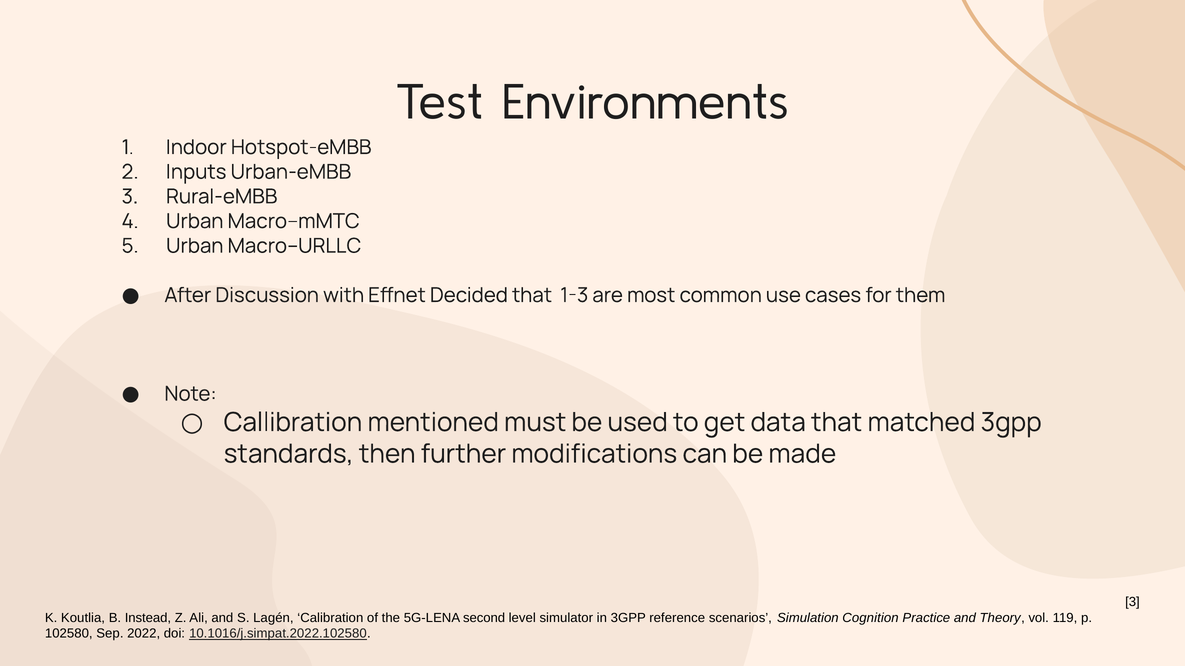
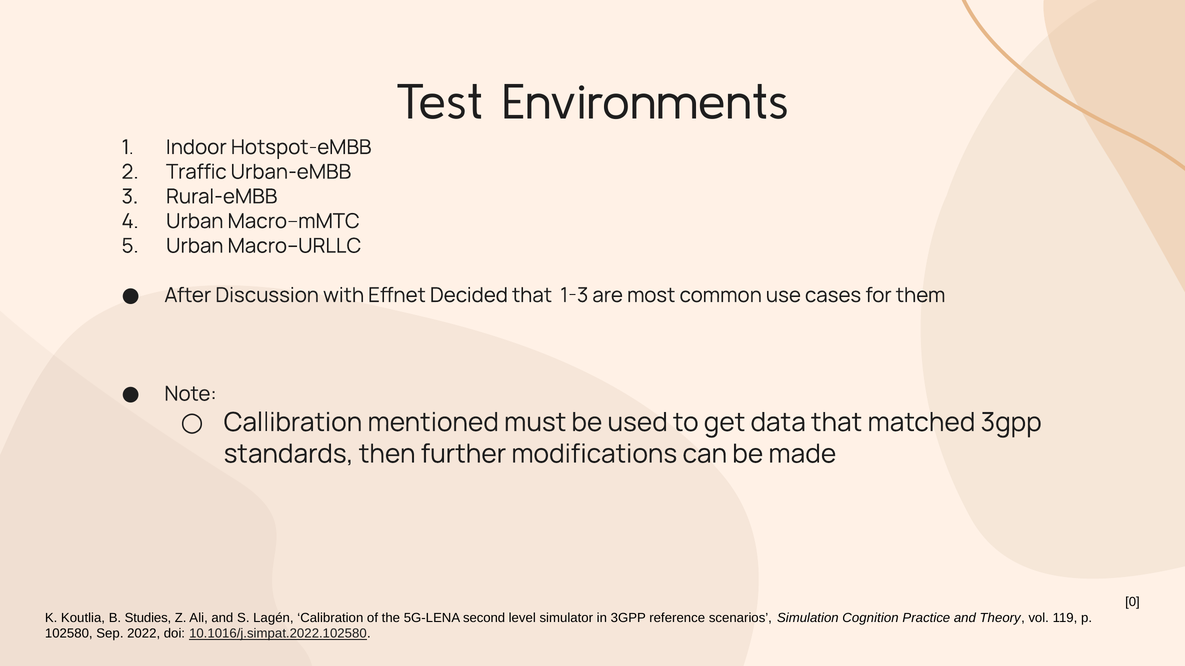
Inputs: Inputs -> Traffic
3 at (1132, 603): 3 -> 0
Instead: Instead -> Studies
